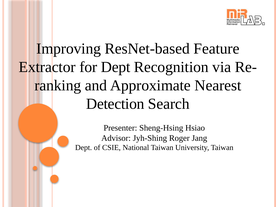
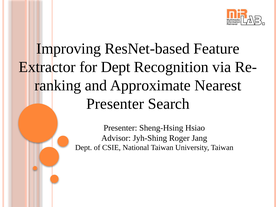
Detection at (115, 104): Detection -> Presenter
